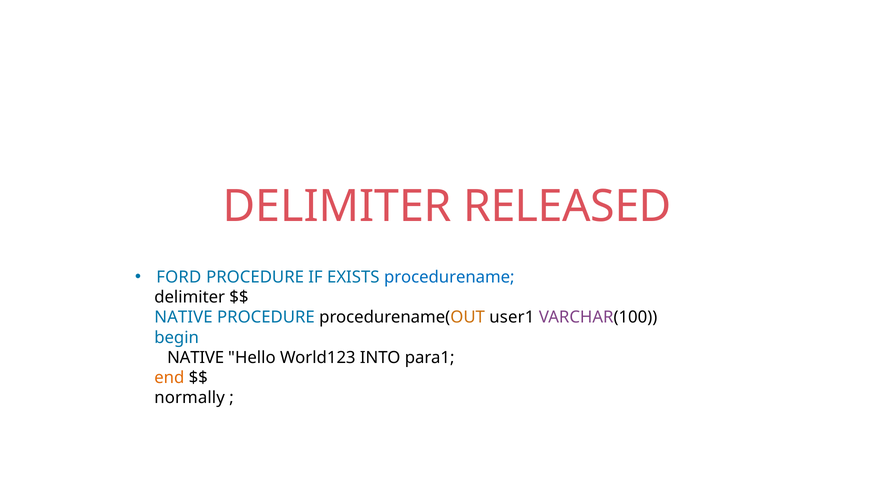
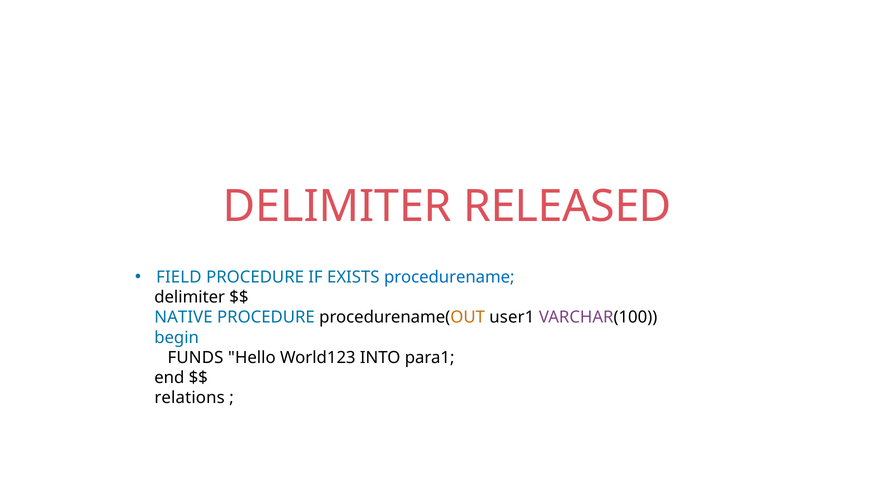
FORD: FORD -> FIELD
NATIVE at (196, 358): NATIVE -> FUNDS
end colour: orange -> black
normally: normally -> relations
